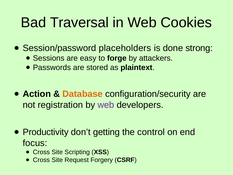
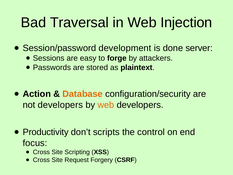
Cookies: Cookies -> Injection
placeholders: placeholders -> development
strong: strong -> server
not registration: registration -> developers
web at (106, 105) colour: purple -> orange
getting: getting -> scripts
